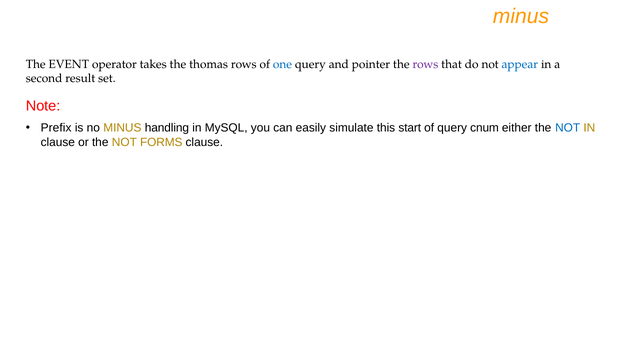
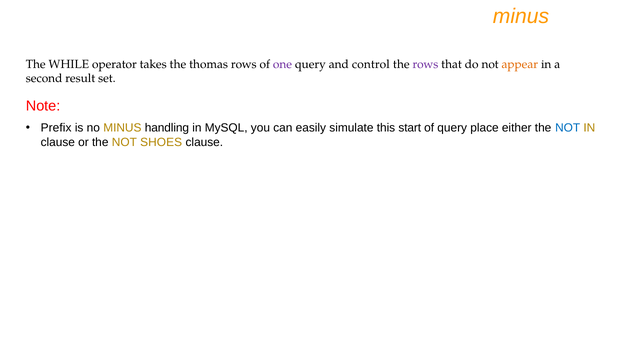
EVENT: EVENT -> WHILE
one colour: blue -> purple
pointer: pointer -> control
appear colour: blue -> orange
cnum: cnum -> place
FORMS: FORMS -> SHOES
